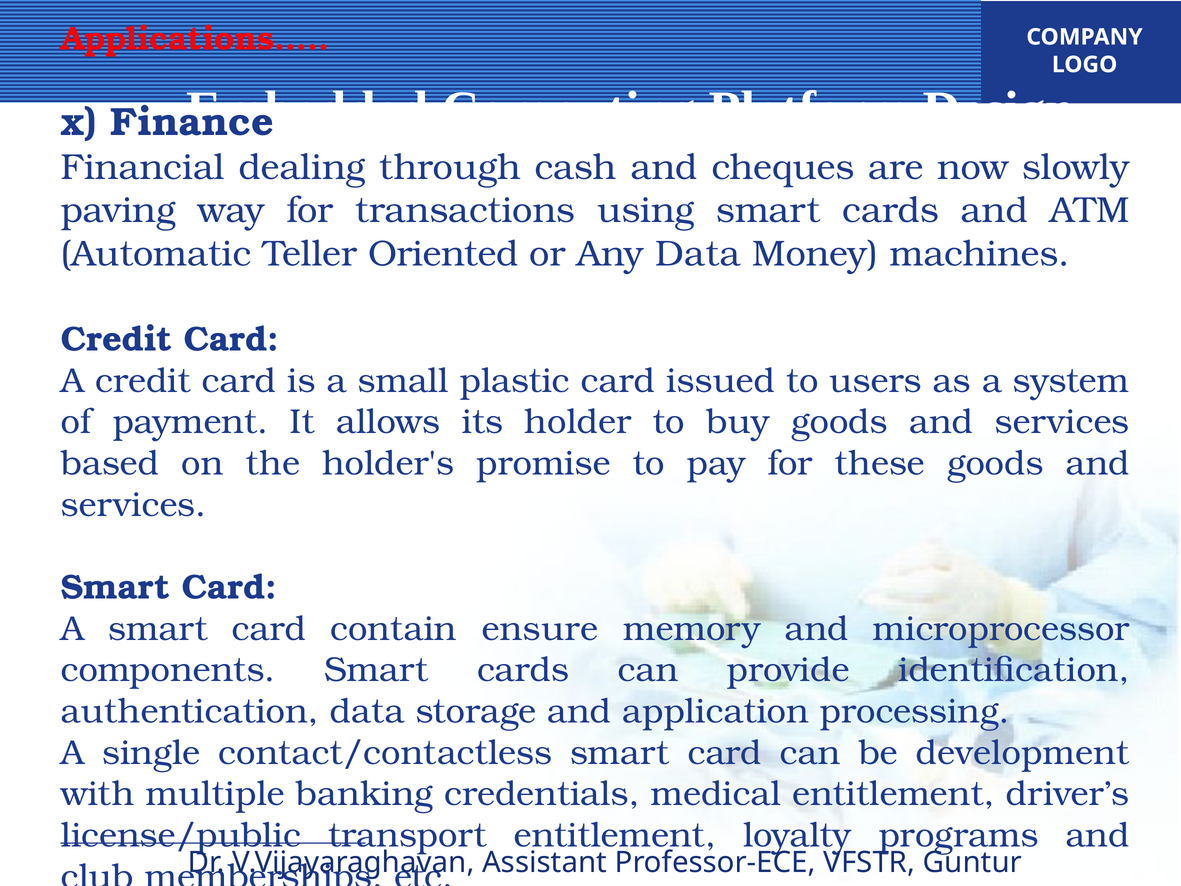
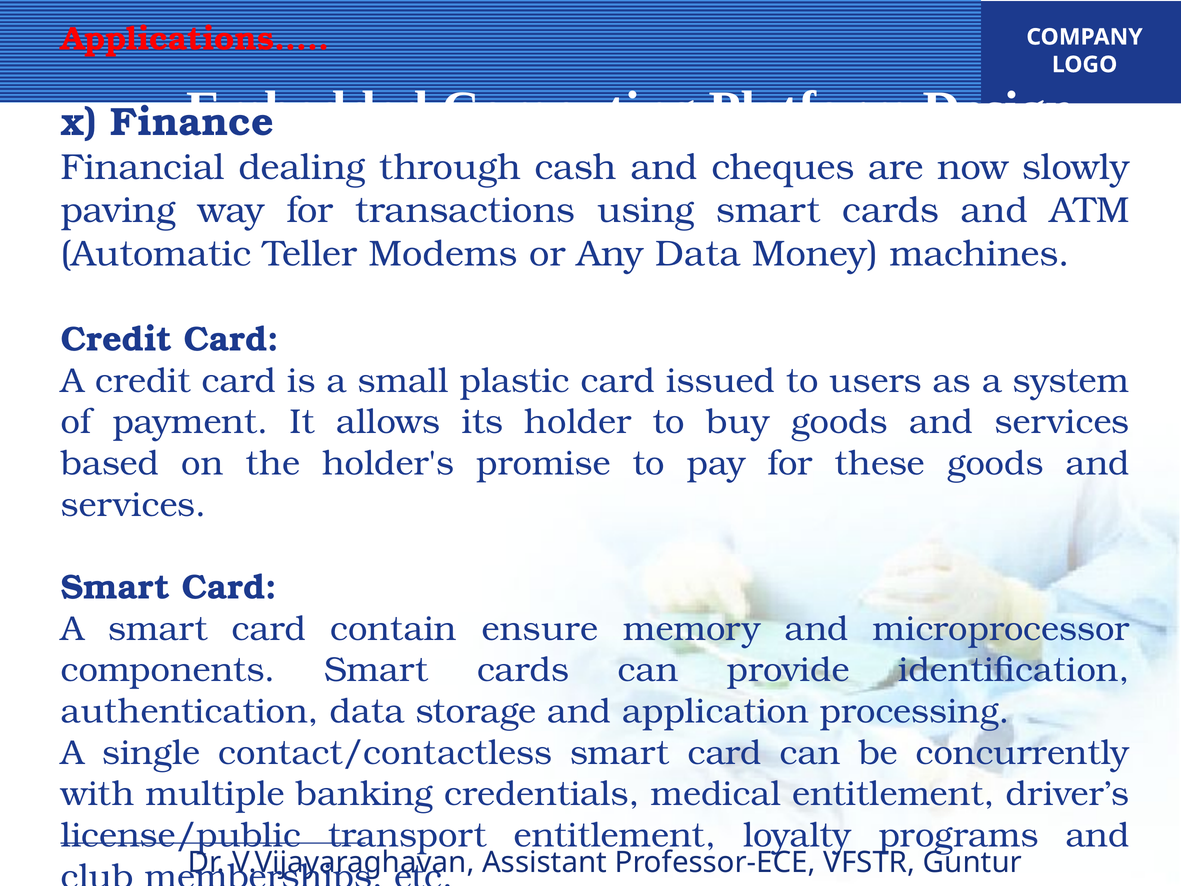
Oriented: Oriented -> Modems
development: development -> concurrently
